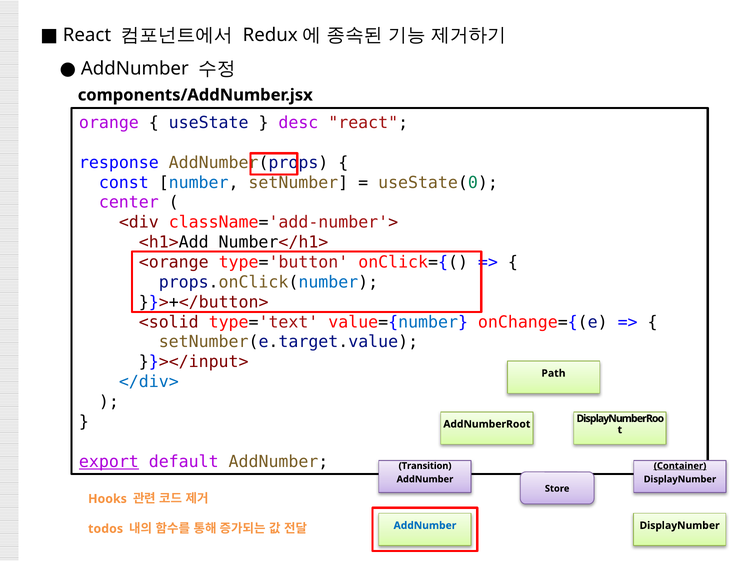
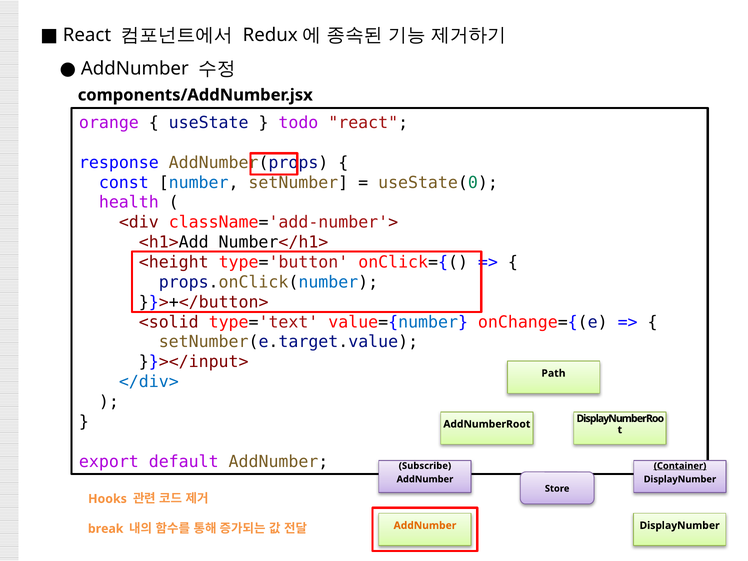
desc: desc -> todo
center: center -> health
<orange: <orange -> <height
export underline: present -> none
Transition: Transition -> Subscribe
AddNumber at (425, 526) colour: blue -> orange
todos: todos -> break
